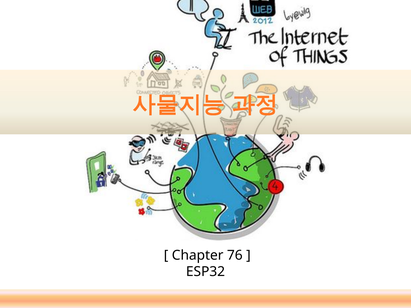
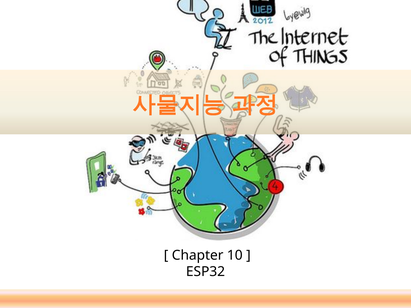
76: 76 -> 10
